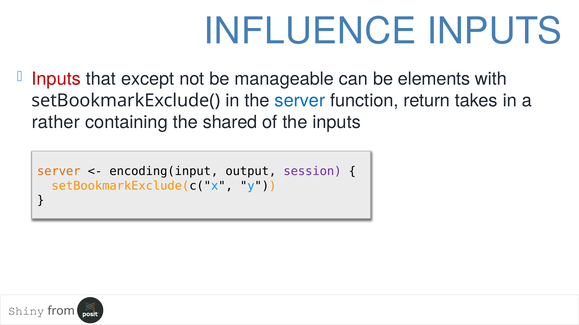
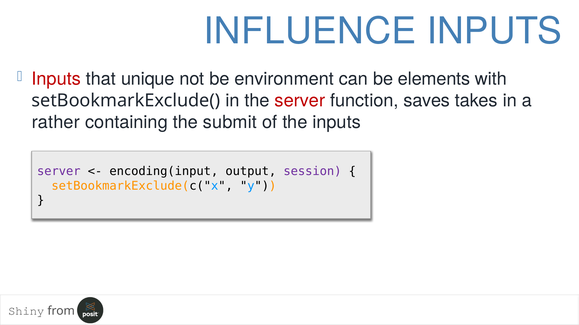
except: except -> unique
manageable: manageable -> environment
server at (300, 101) colour: blue -> red
return: return -> saves
shared: shared -> submit
server at (59, 172) colour: orange -> purple
